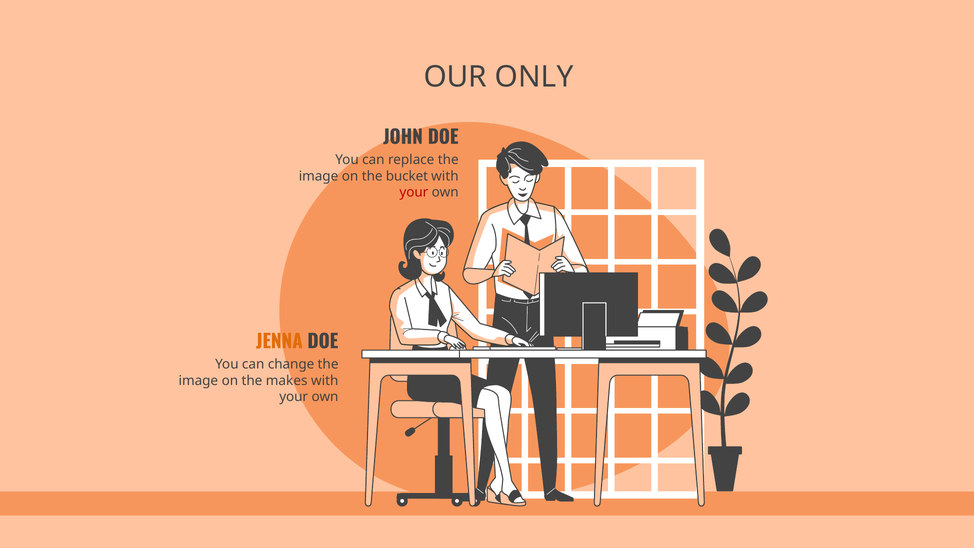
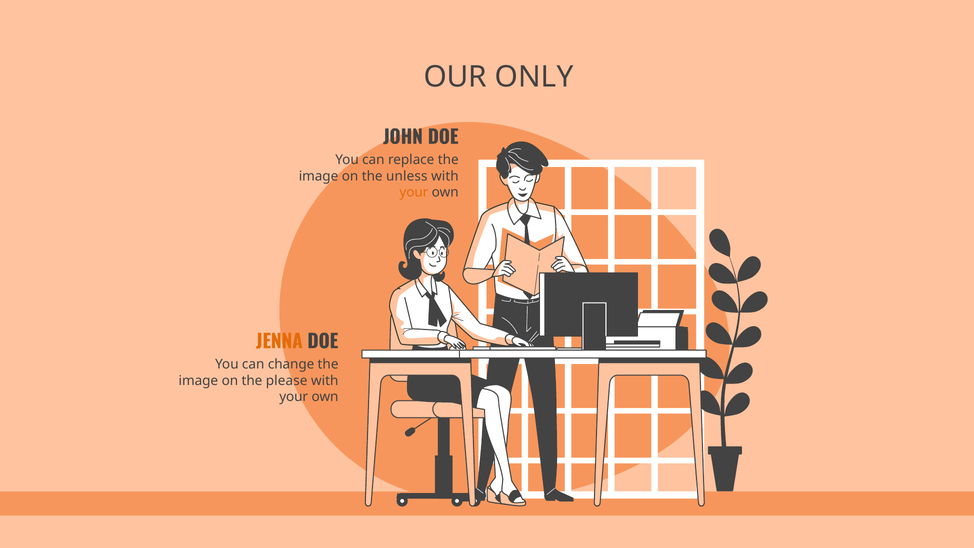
bucket: bucket -> unless
your at (414, 192) colour: red -> orange
makes: makes -> please
